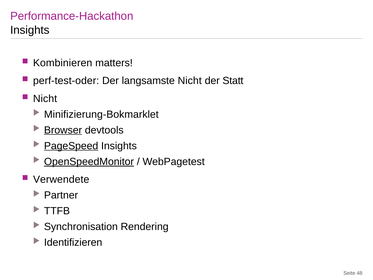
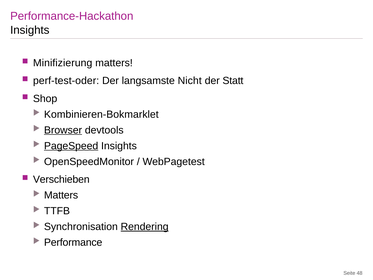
Kombinieren: Kombinieren -> Minifizierung
Nicht at (45, 98): Nicht -> Shop
Minifizierung-Bokmarklet: Minifizierung-Bokmarklet -> Kombinieren-Bokmarklet
OpenSpeedMonitor underline: present -> none
Verwendete: Verwendete -> Verschieben
Partner at (61, 195): Partner -> Matters
Rendering underline: none -> present
Identifizieren: Identifizieren -> Performance
